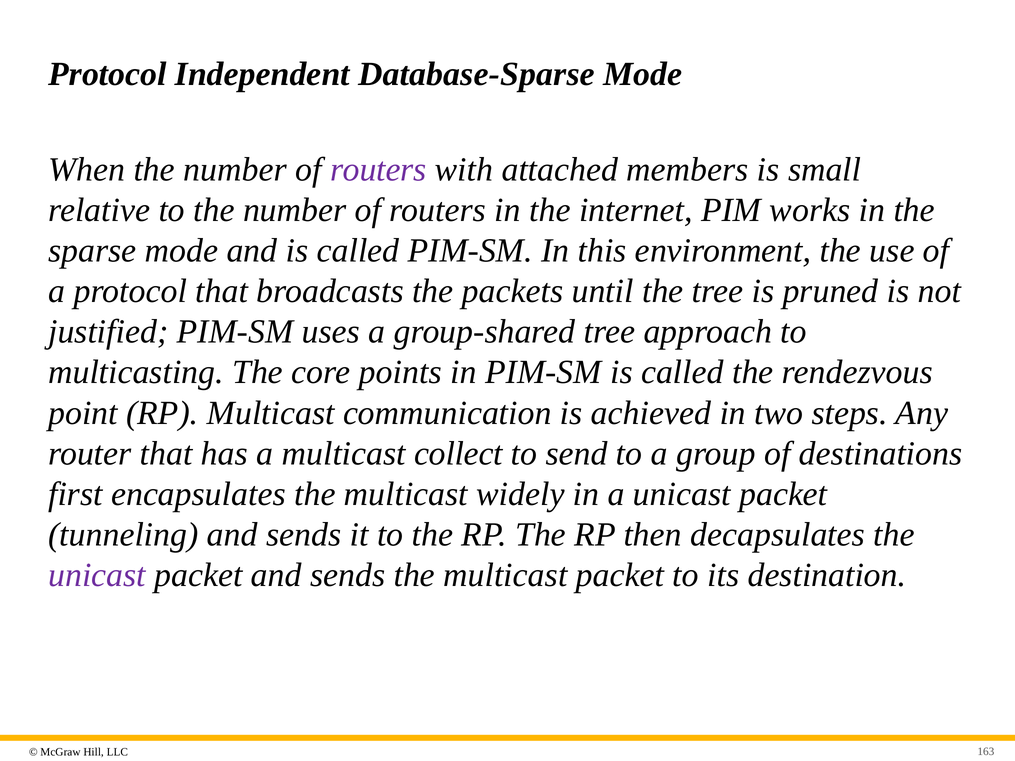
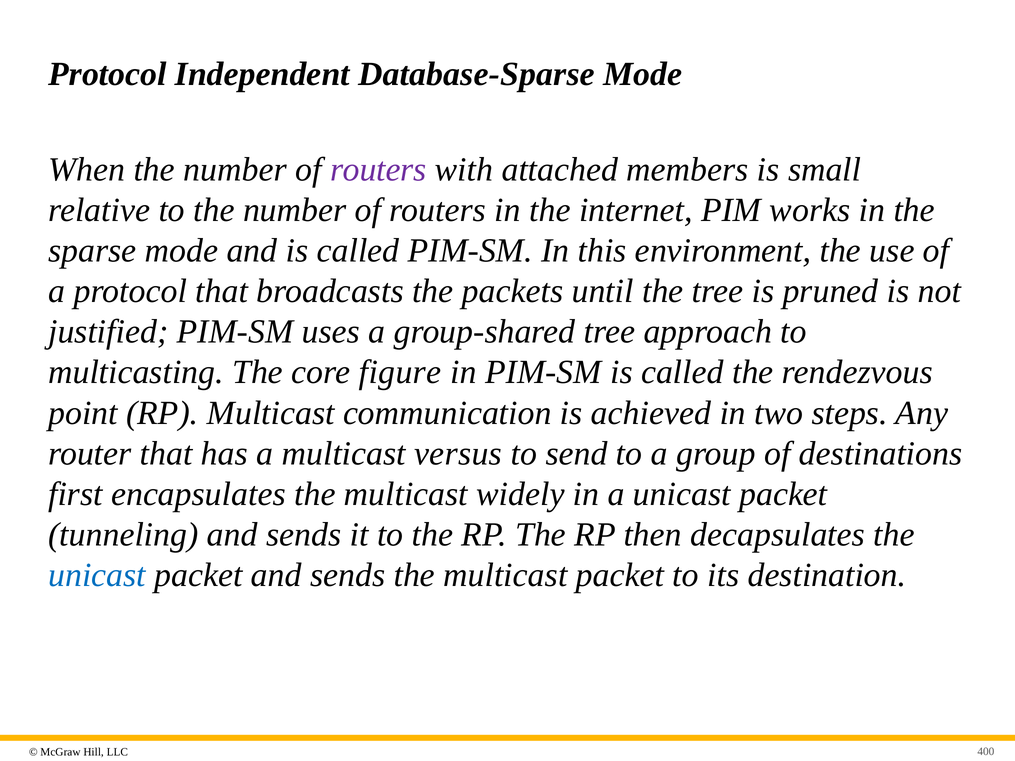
points: points -> figure
collect: collect -> versus
unicast at (97, 575) colour: purple -> blue
163: 163 -> 400
